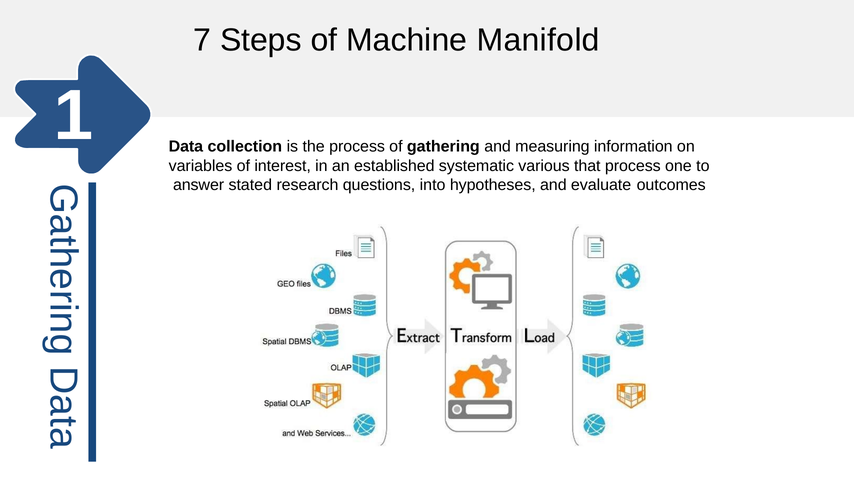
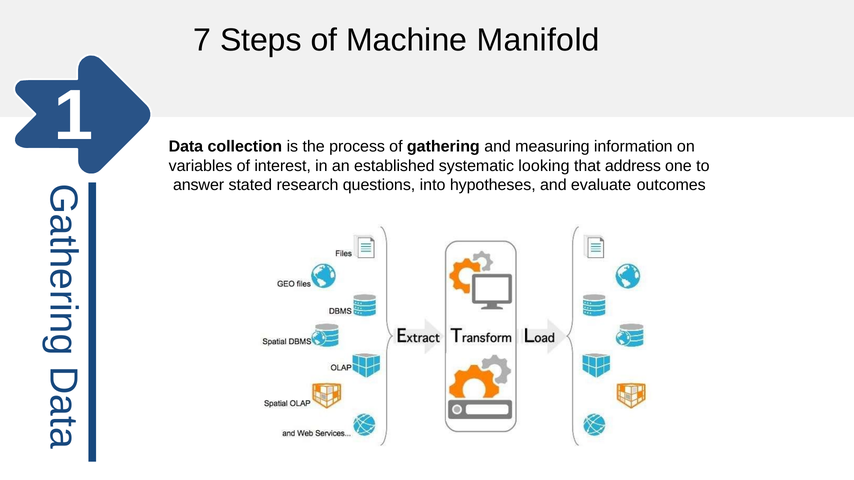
various: various -> looking
that process: process -> address
